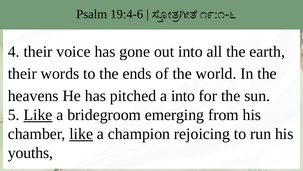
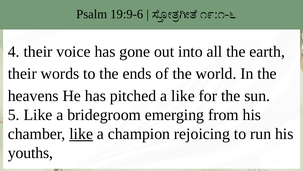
19:4-6: 19:4-6 -> 19:9-6
a into: into -> like
Like at (38, 115) underline: present -> none
